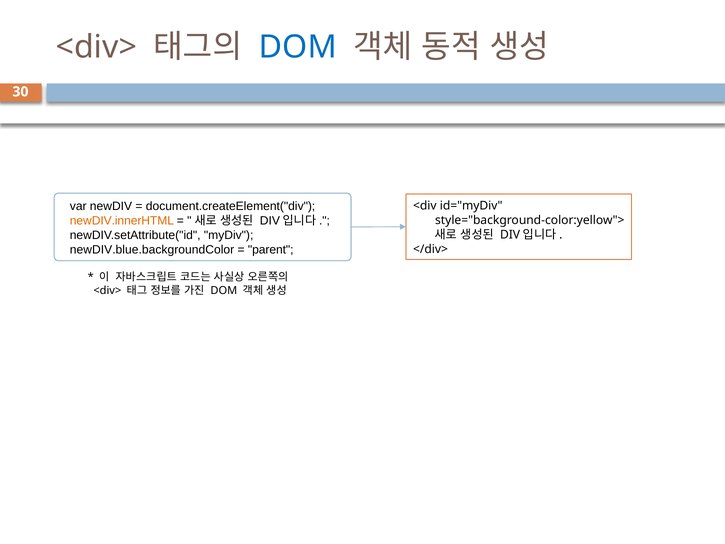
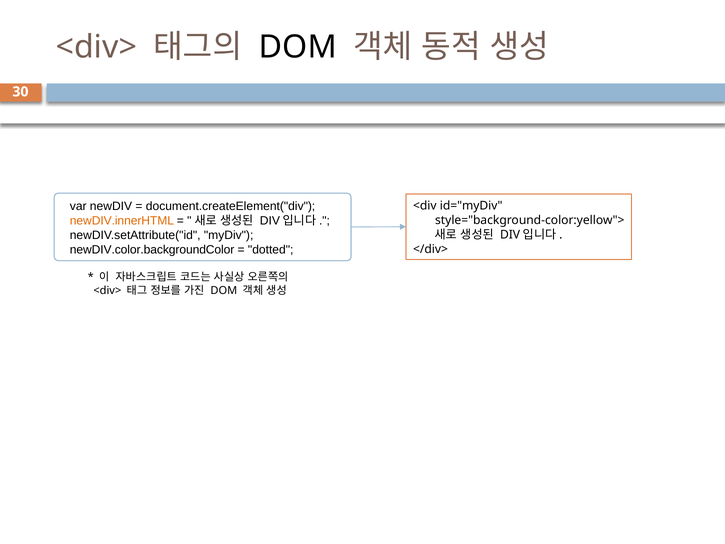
DOM at (298, 47) colour: blue -> black
newDIV.blue.backgroundColor: newDIV.blue.backgroundColor -> newDIV.color.backgroundColor
parent: parent -> dotted
